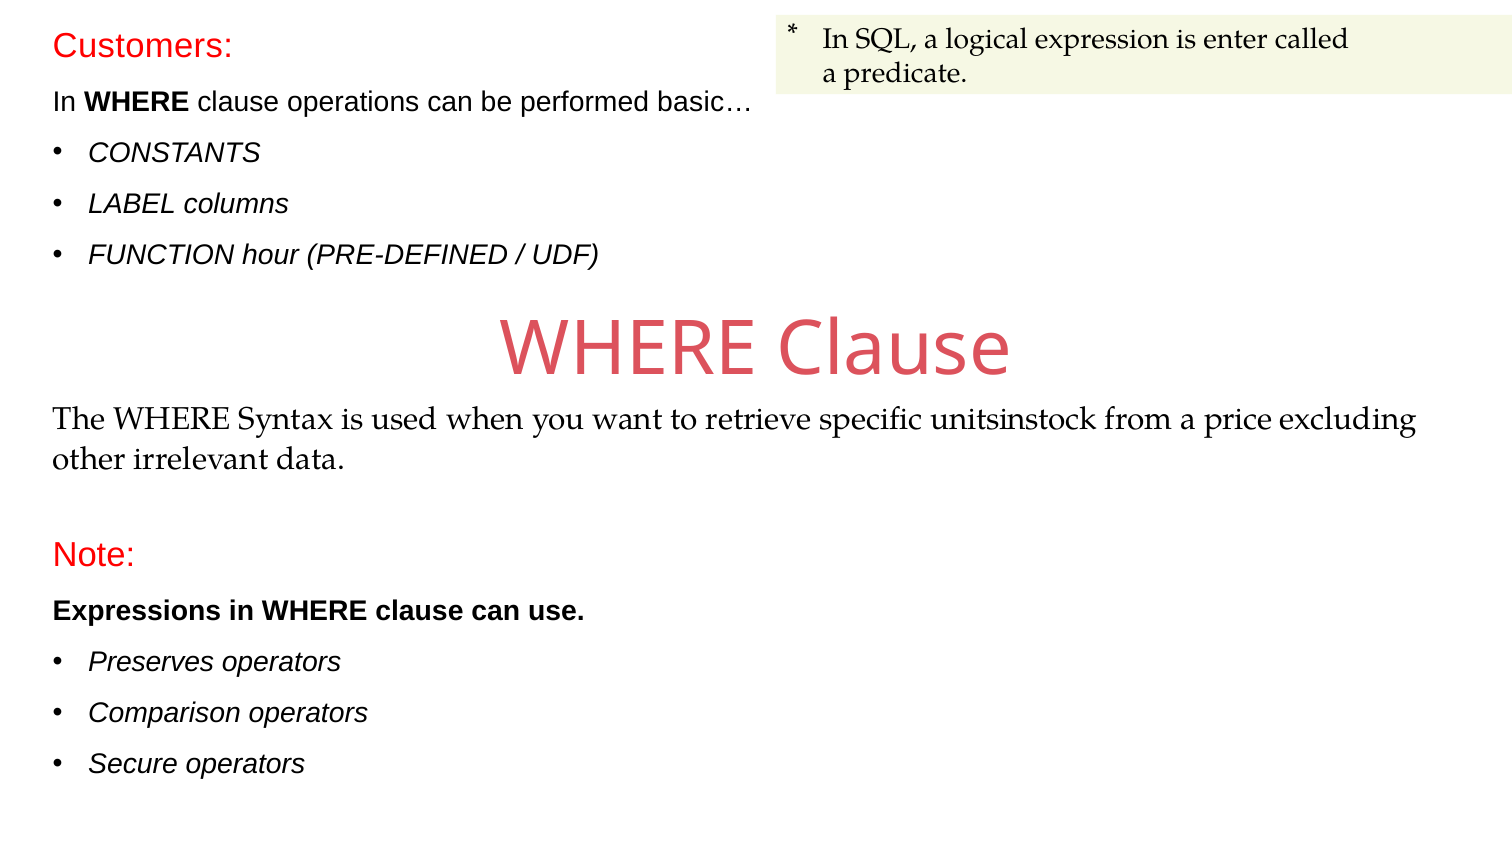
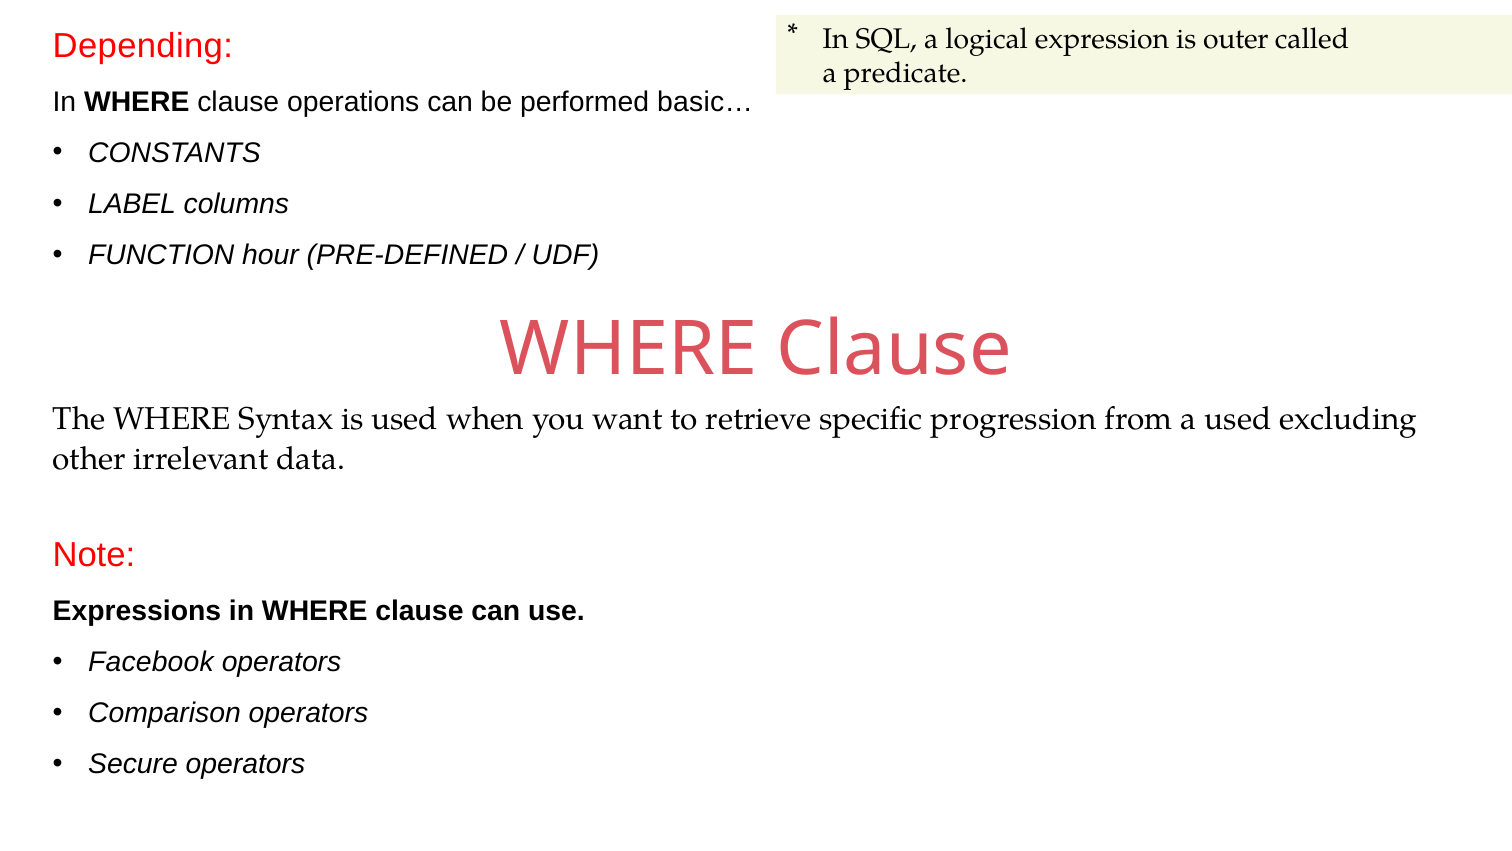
enter: enter -> outer
Customers: Customers -> Depending
unitsinstock: unitsinstock -> progression
a price: price -> used
Preserves: Preserves -> Facebook
